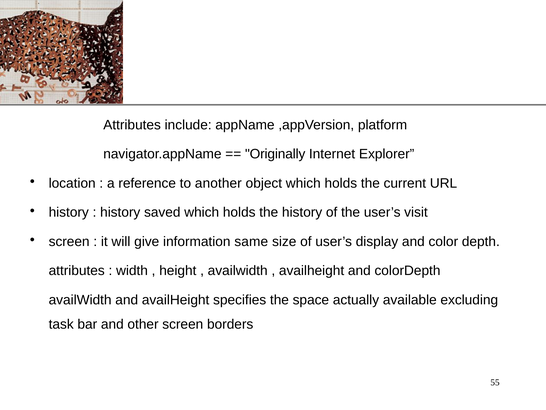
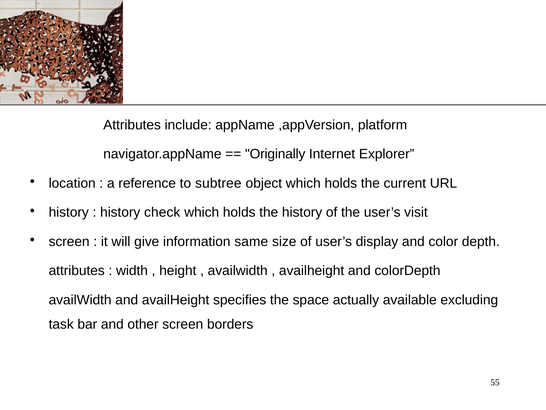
another: another -> subtree
saved: saved -> check
